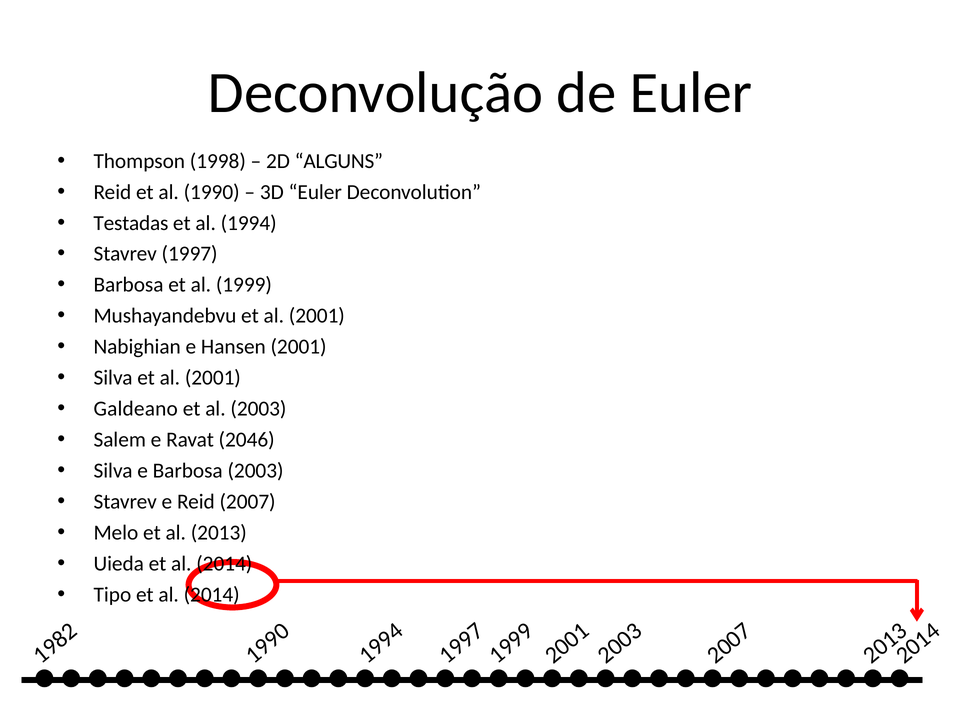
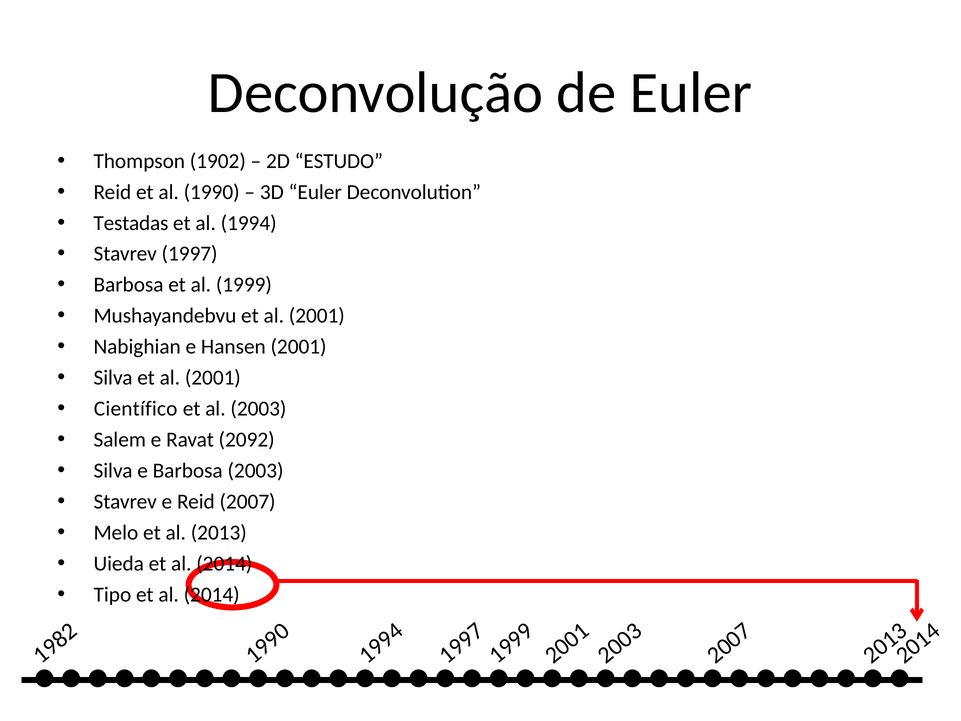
1998: 1998 -> 1902
ALGUNS: ALGUNS -> ESTUDO
Galdeano: Galdeano -> Científico
2046: 2046 -> 2092
